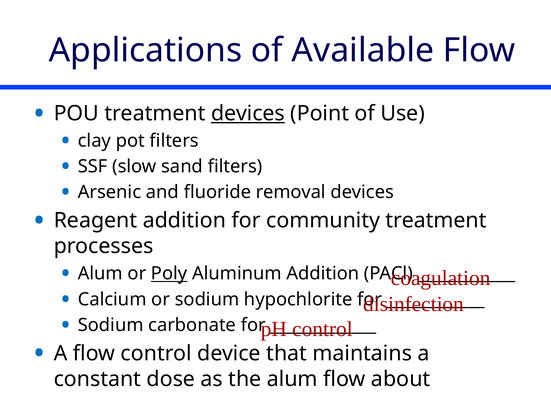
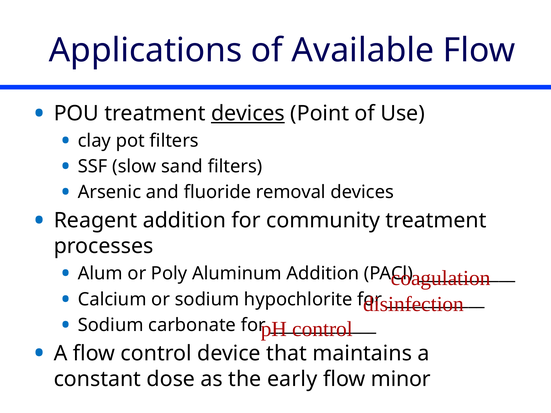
Poly underline: present -> none
the alum: alum -> early
about: about -> minor
